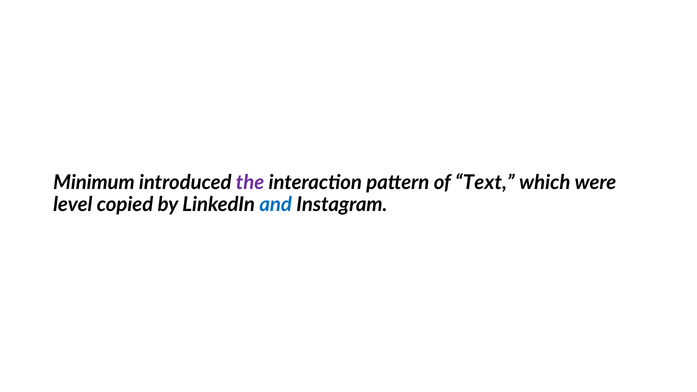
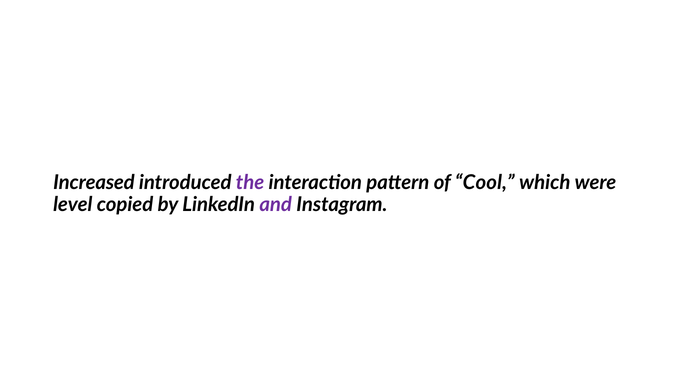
Minimum: Minimum -> Increased
Text: Text -> Cool
and colour: blue -> purple
